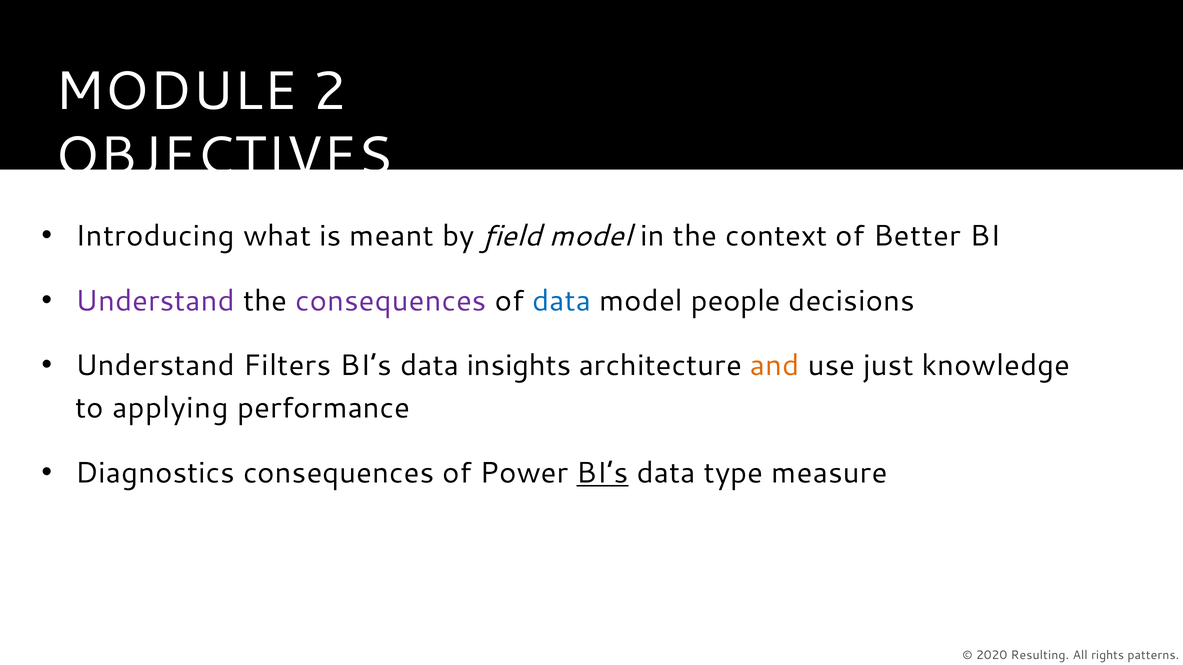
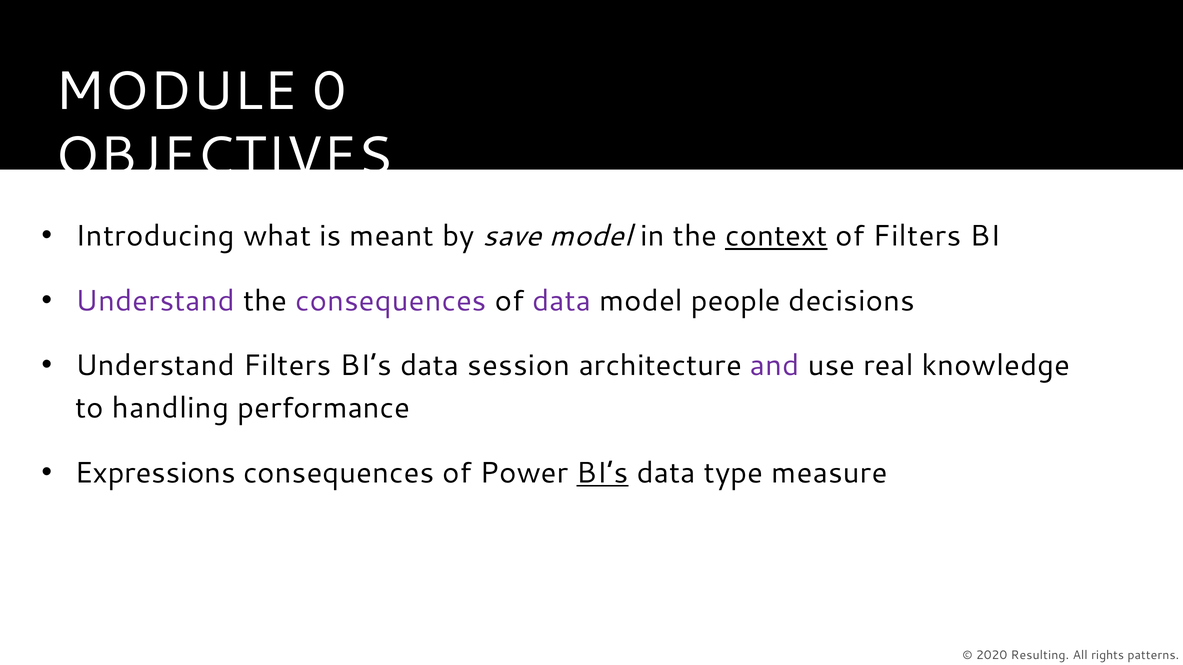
2: 2 -> 0
field: field -> save
context underline: none -> present
of Better: Better -> Filters
data at (562, 301) colour: blue -> purple
insights: insights -> session
and colour: orange -> purple
just: just -> real
applying: applying -> handling
Diagnostics: Diagnostics -> Expressions
